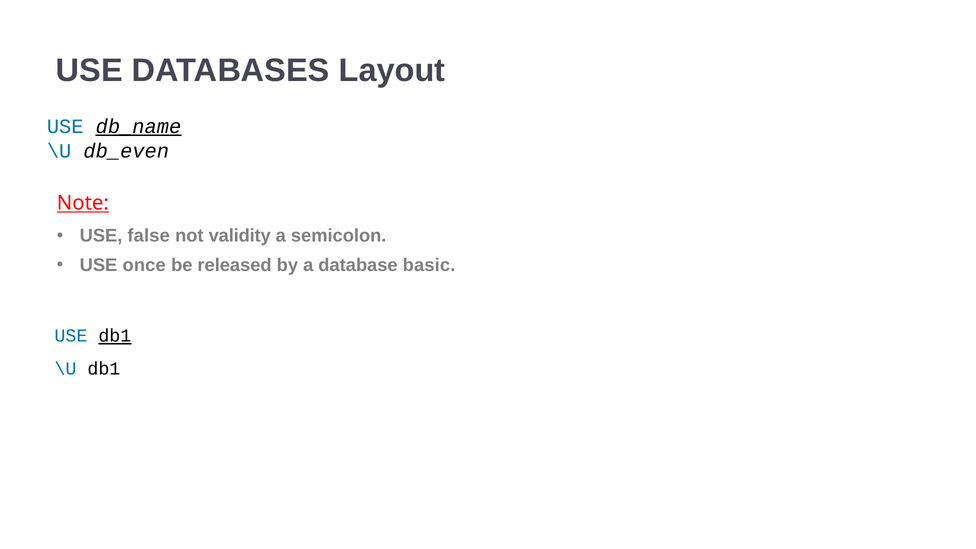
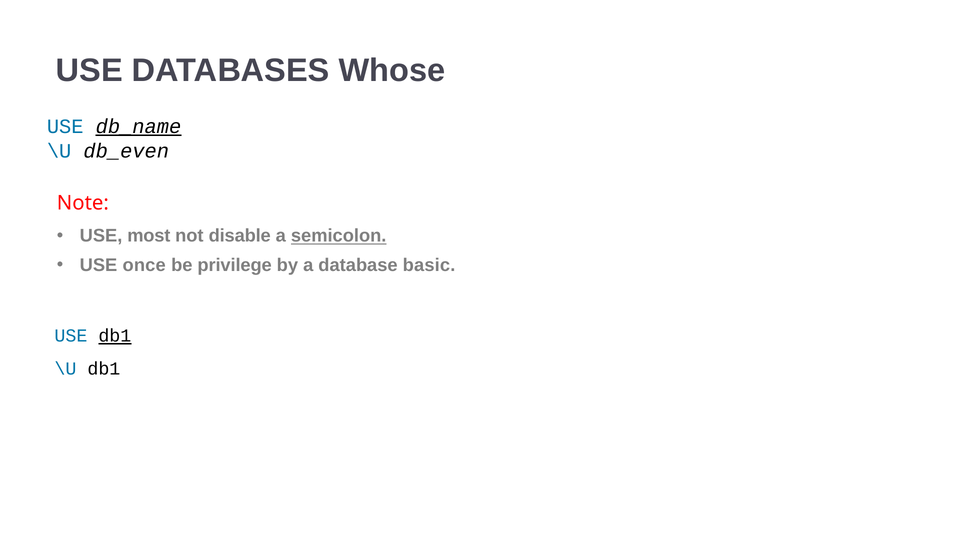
Layout: Layout -> Whose
Note underline: present -> none
false: false -> most
validity: validity -> disable
semicolon underline: none -> present
released: released -> privilege
